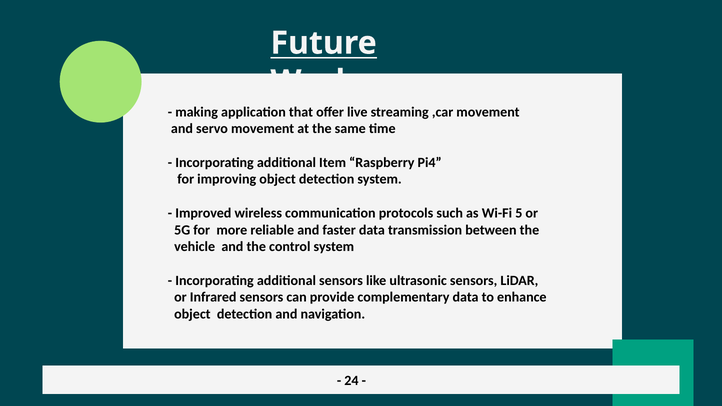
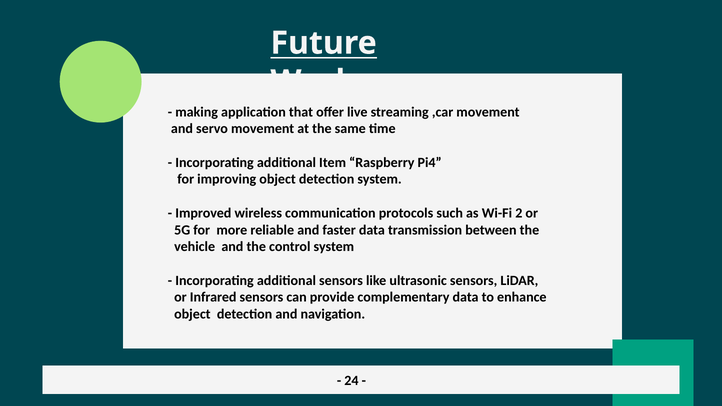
5: 5 -> 2
